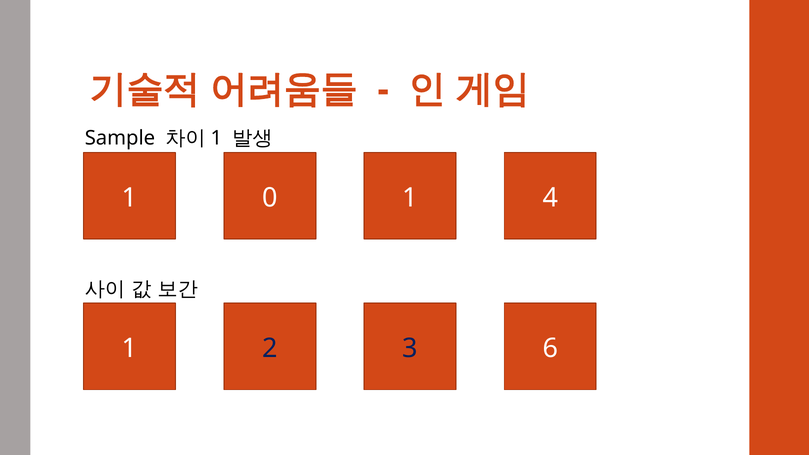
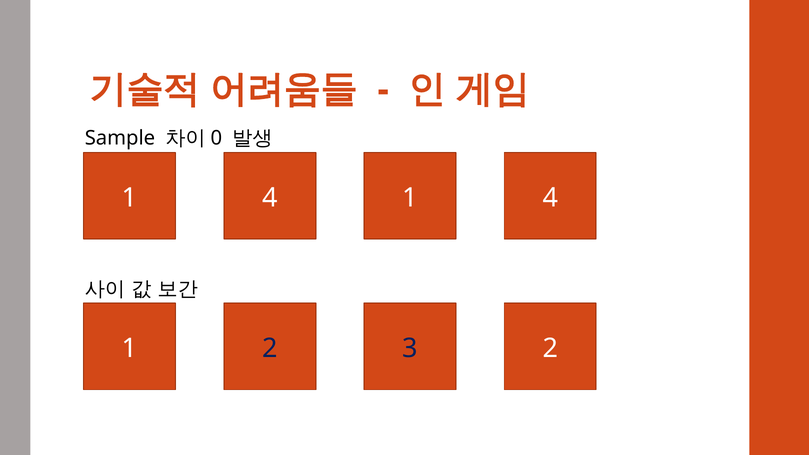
1 at (216, 138): 1 -> 0
0 at (270, 198): 0 -> 4
3 6: 6 -> 2
